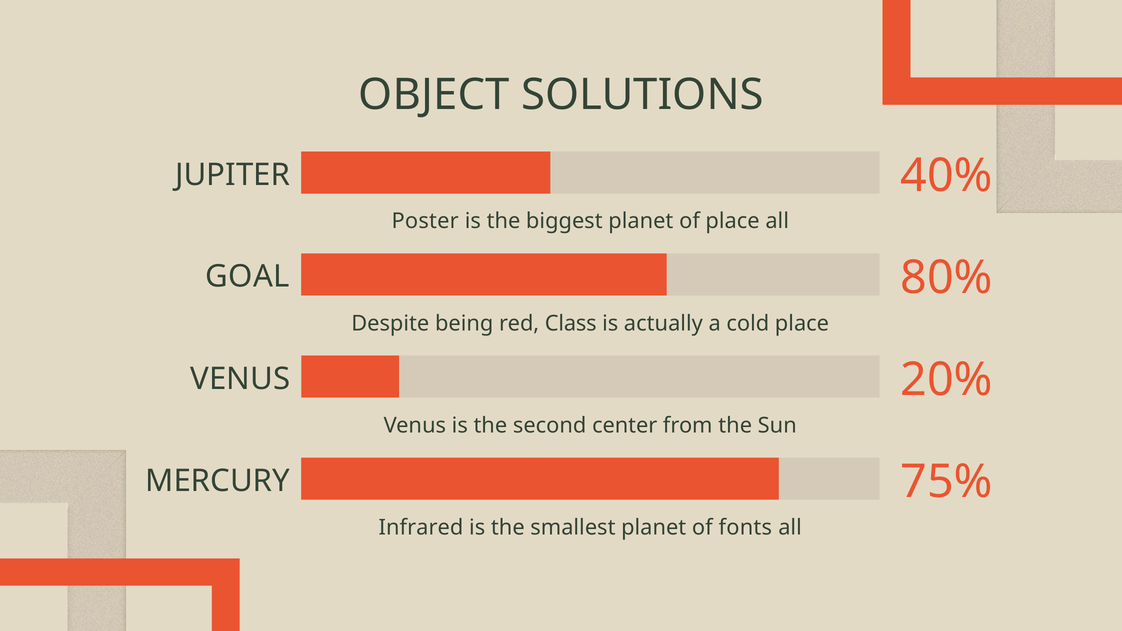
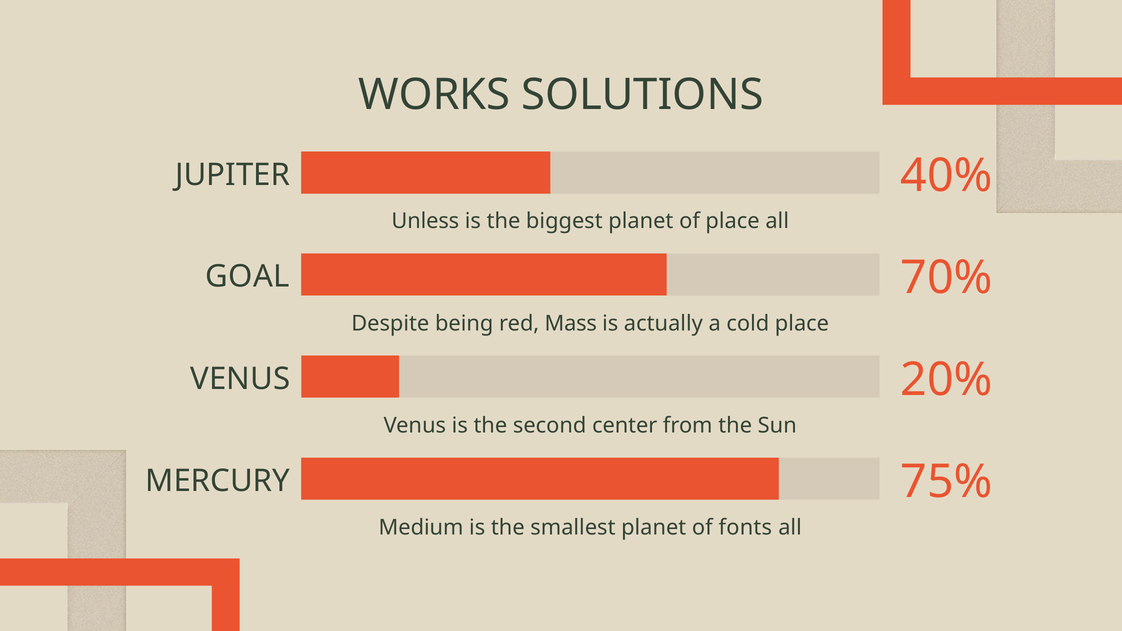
OBJECT: OBJECT -> WORKS
Poster: Poster -> Unless
80%: 80% -> 70%
Class: Class -> Mass
Infrared: Infrared -> Medium
